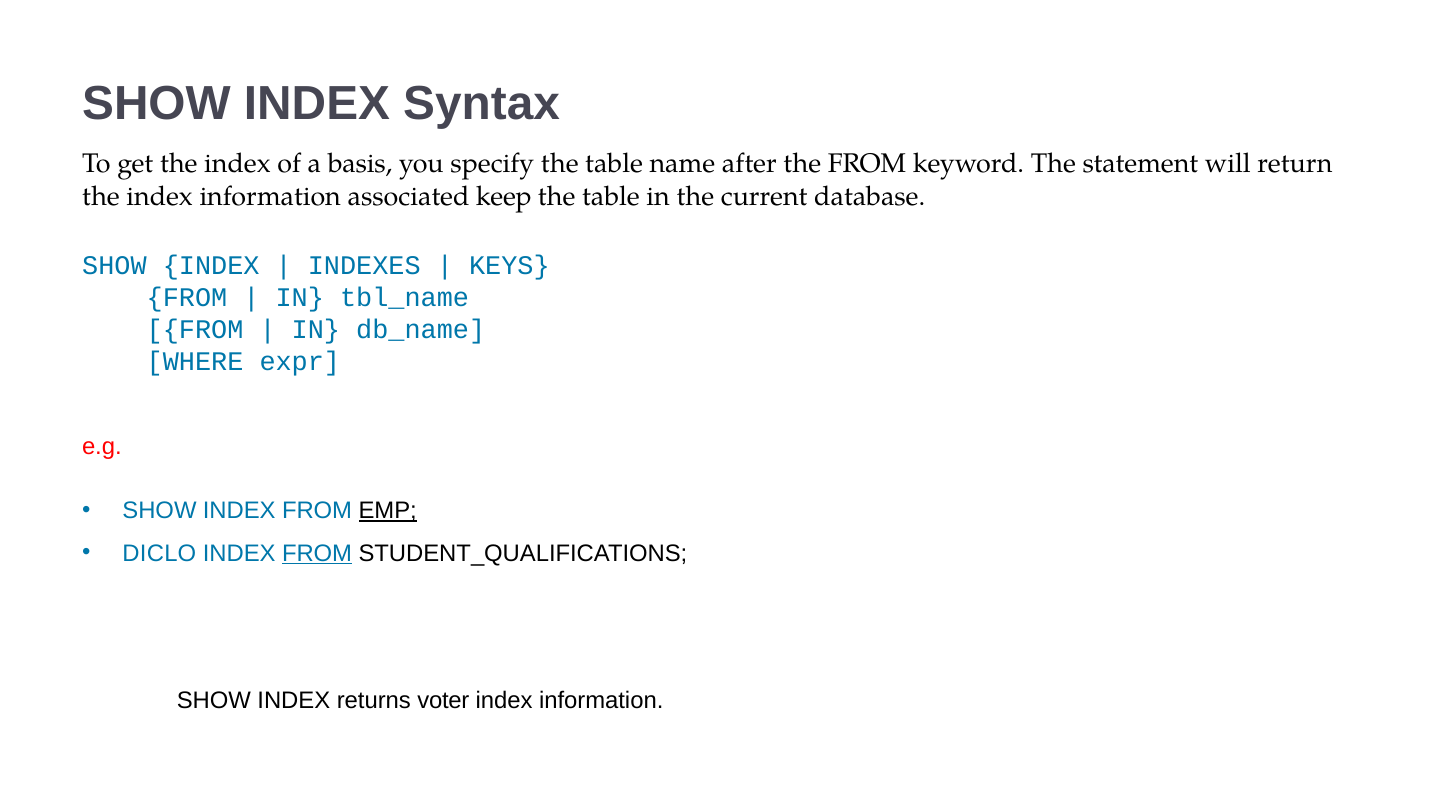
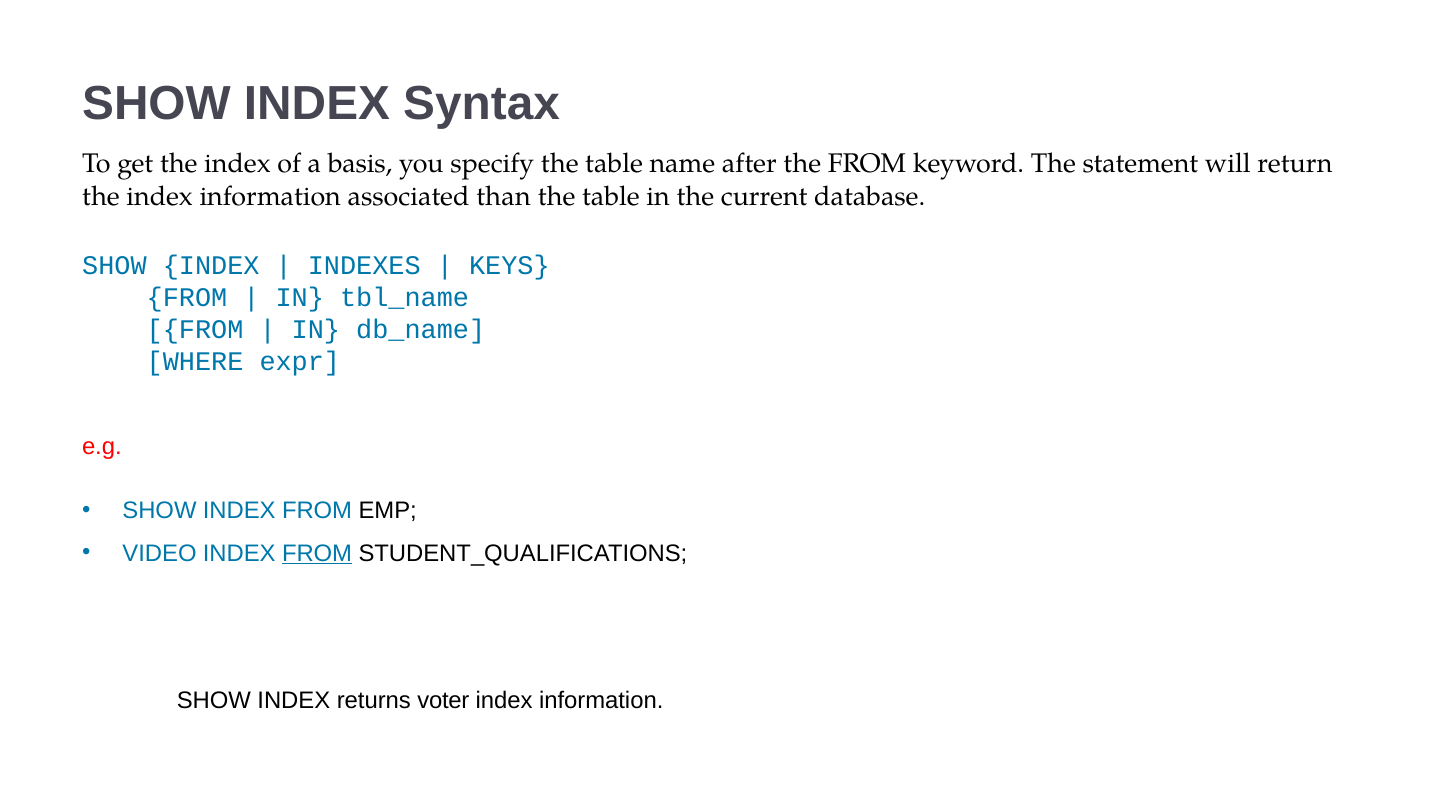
keep: keep -> than
EMP underline: present -> none
DICLO: DICLO -> VIDEO
